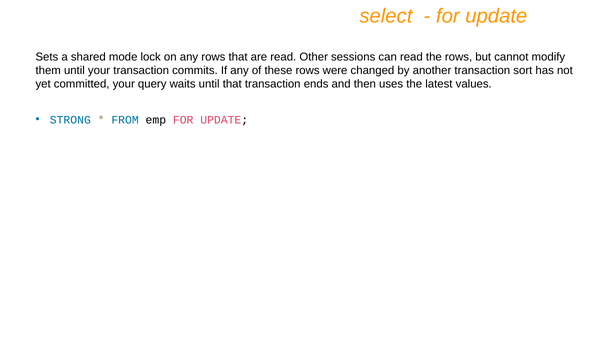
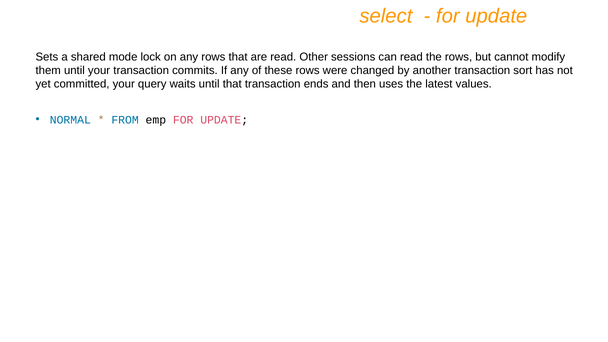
STRONG: STRONG -> NORMAL
